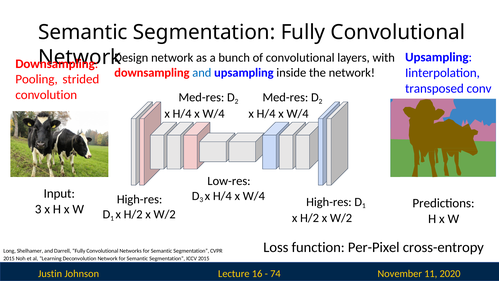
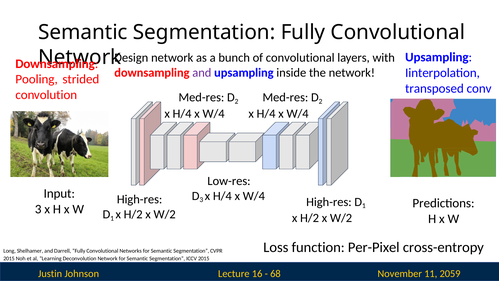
and at (202, 73) colour: blue -> purple
2020: 2020 -> 2059
74: 74 -> 68
